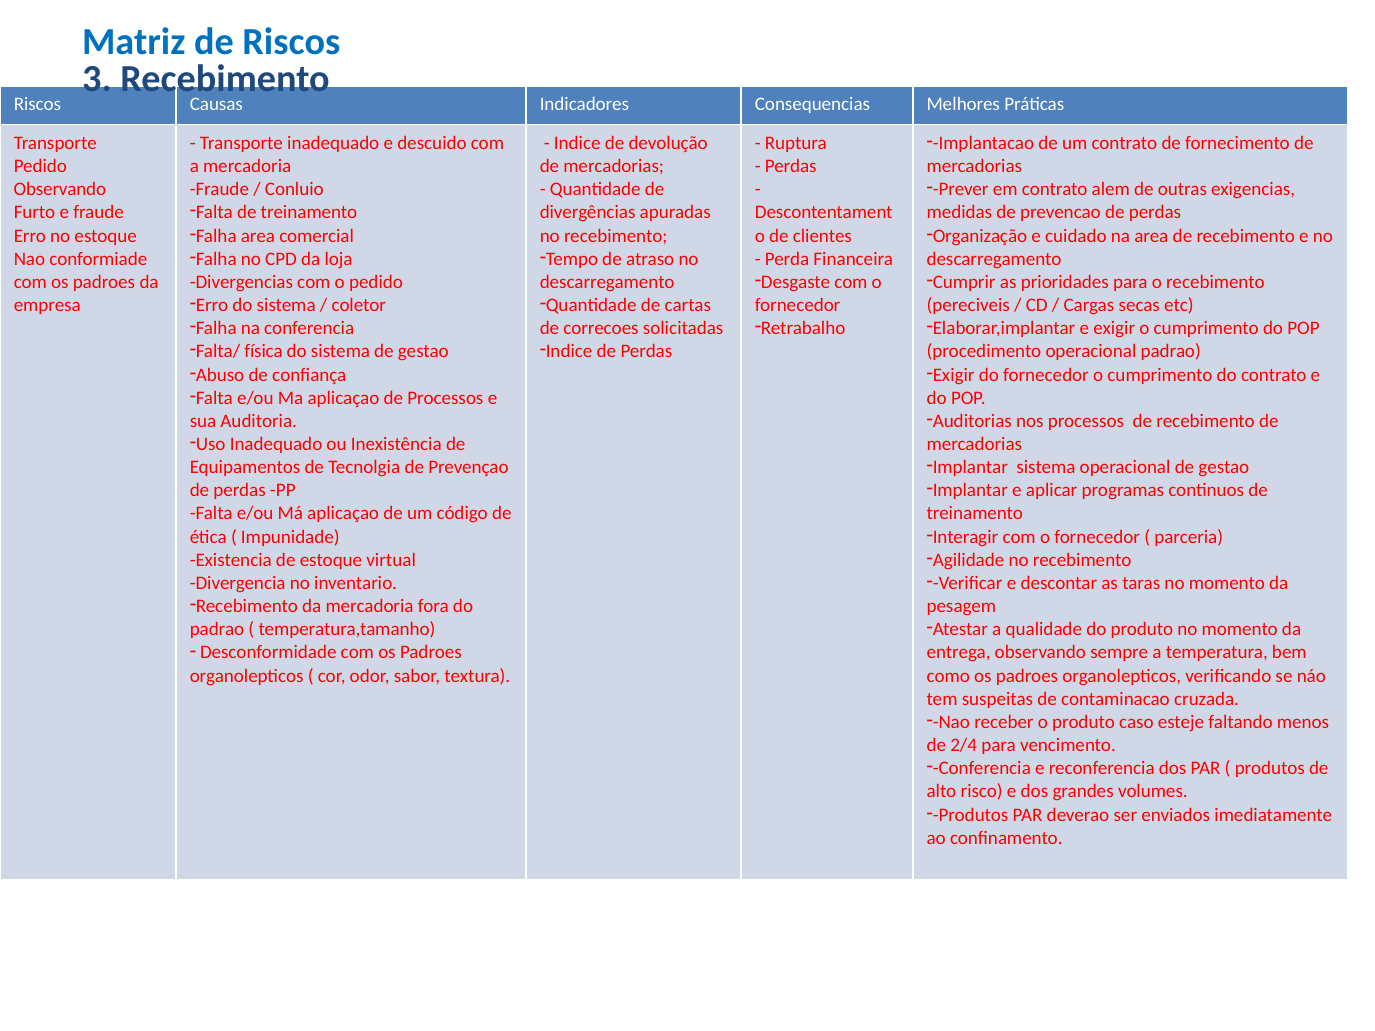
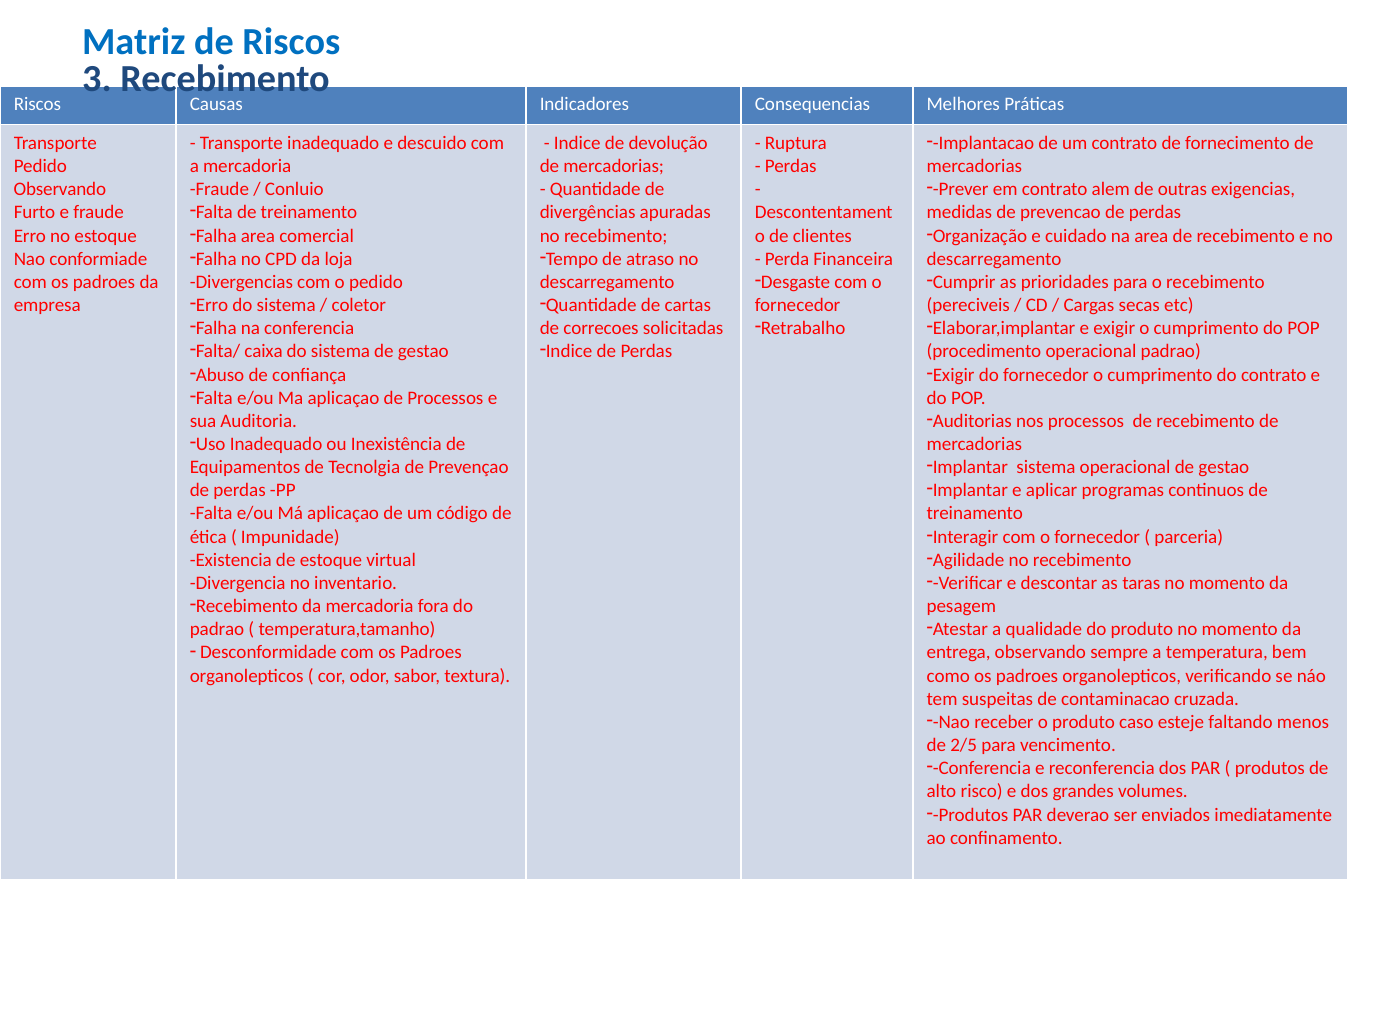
física: física -> caixa
2/4: 2/4 -> 2/5
